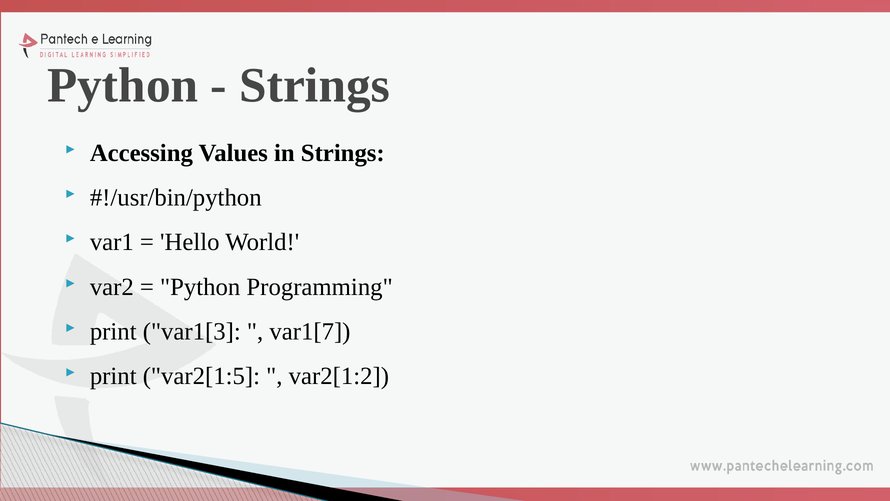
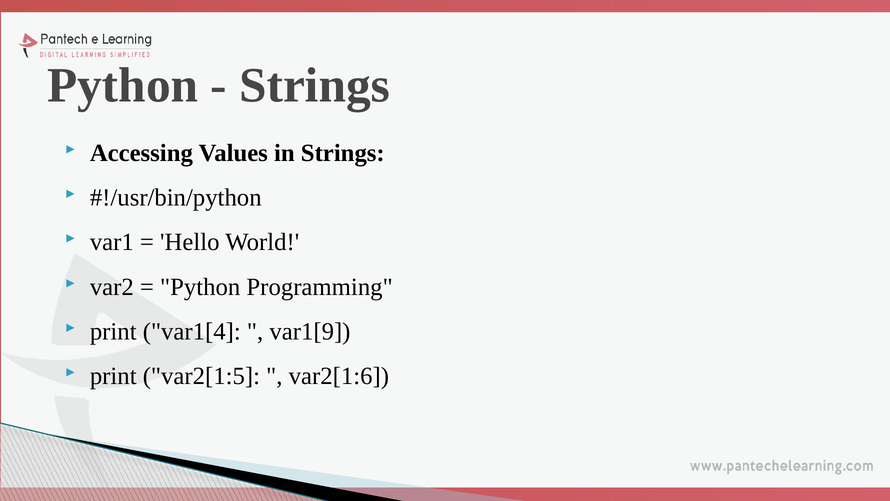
var1[3: var1[3 -> var1[4
var1[7: var1[7 -> var1[9
var2[1:2: var2[1:2 -> var2[1:6
